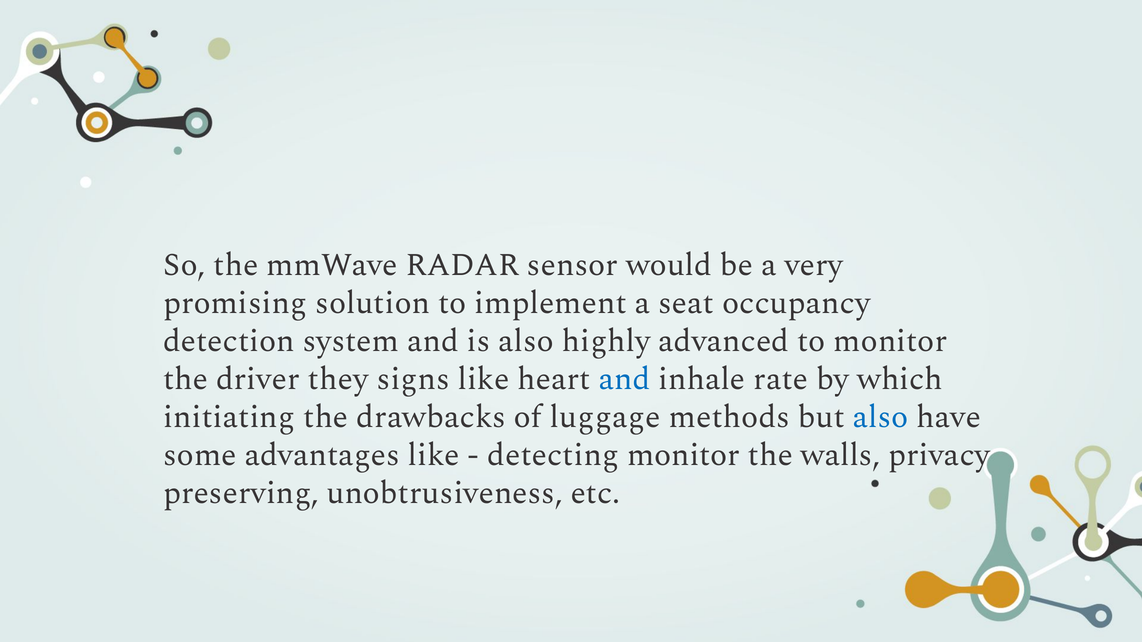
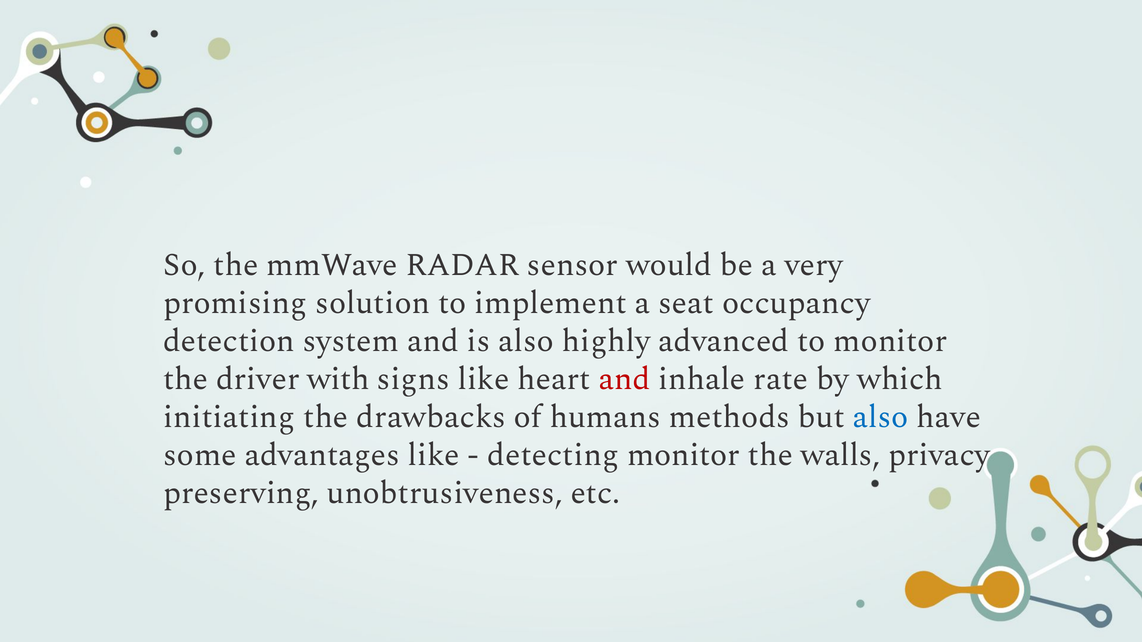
they: they -> with
and at (625, 379) colour: blue -> red
luggage: luggage -> humans
